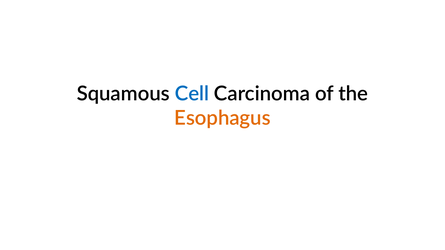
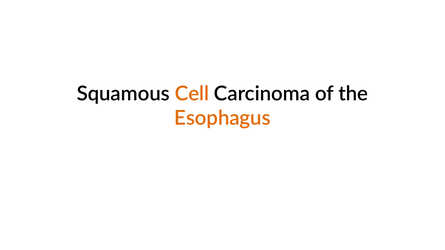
Cell colour: blue -> orange
